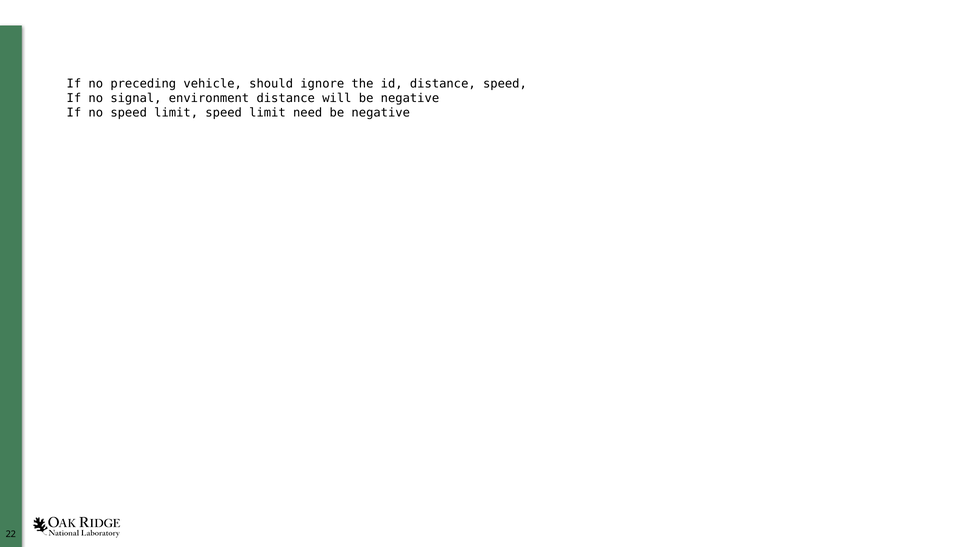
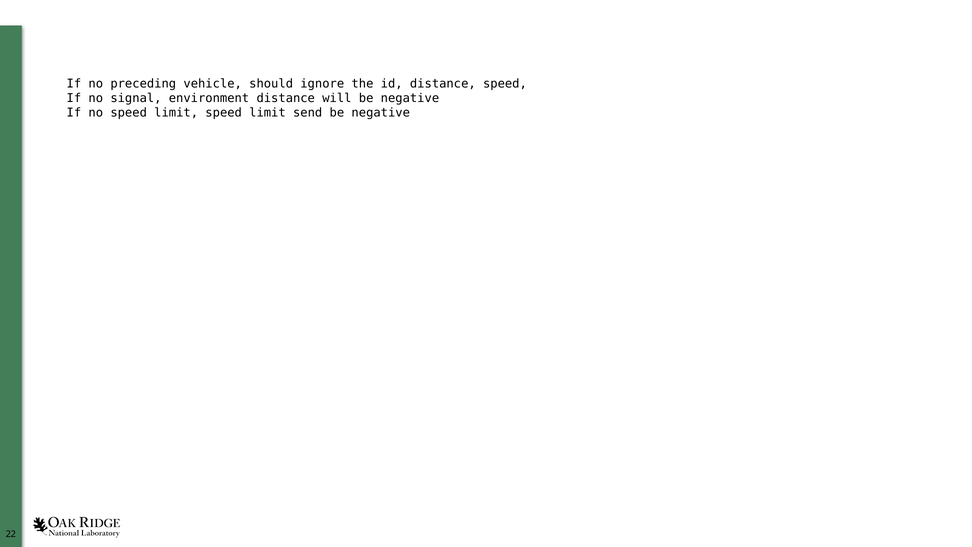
need: need -> send
